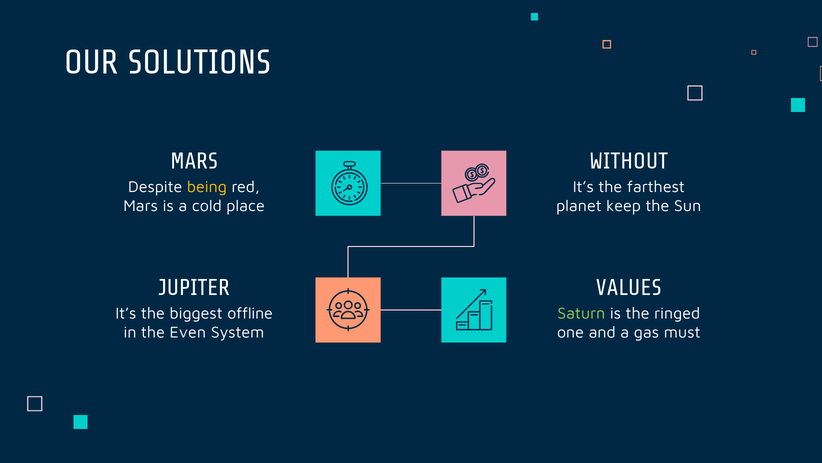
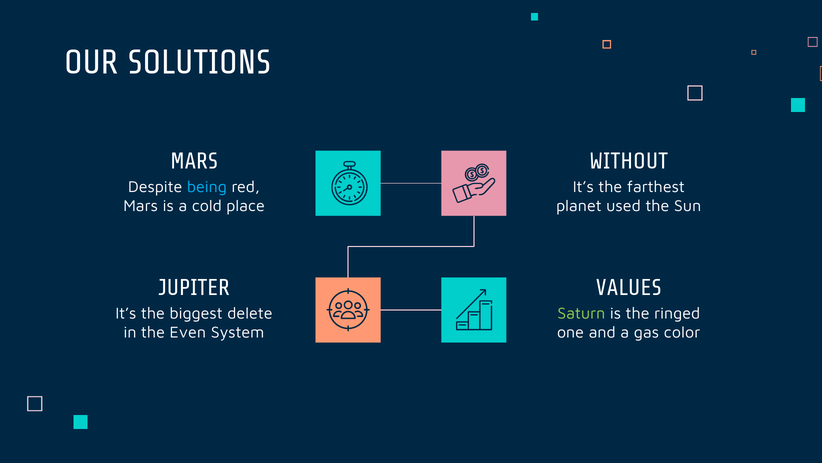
being colour: yellow -> light blue
keep: keep -> used
offline: offline -> delete
must: must -> color
